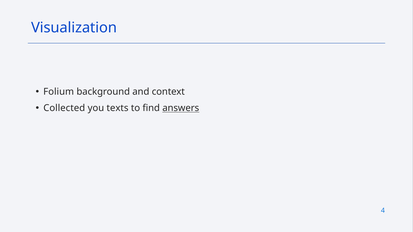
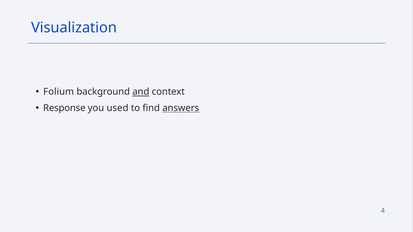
and underline: none -> present
Collected: Collected -> Response
texts: texts -> used
